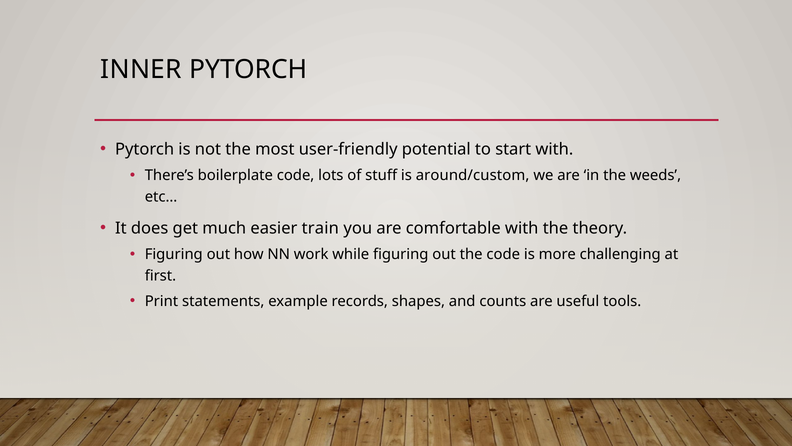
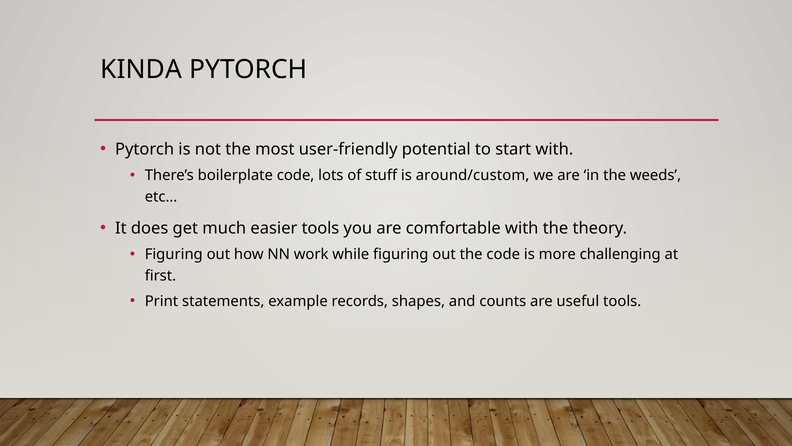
INNER: INNER -> KINDA
easier train: train -> tools
